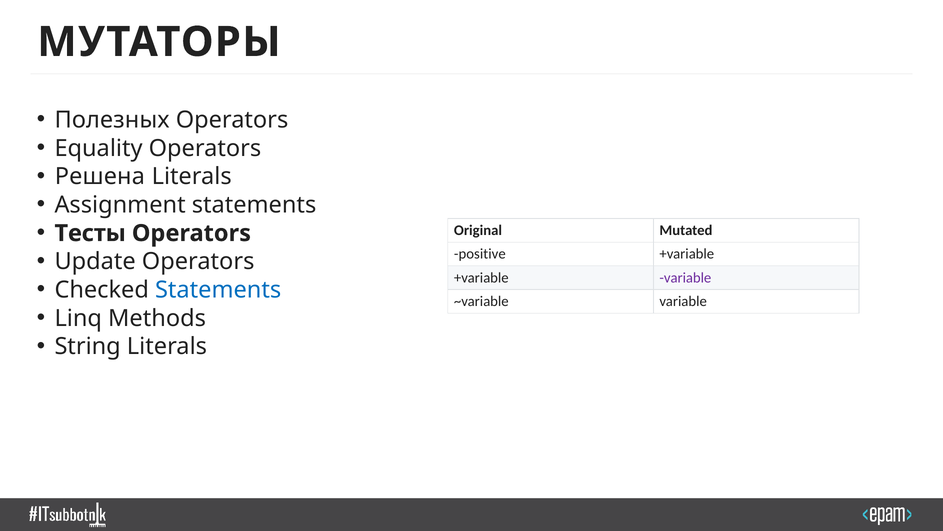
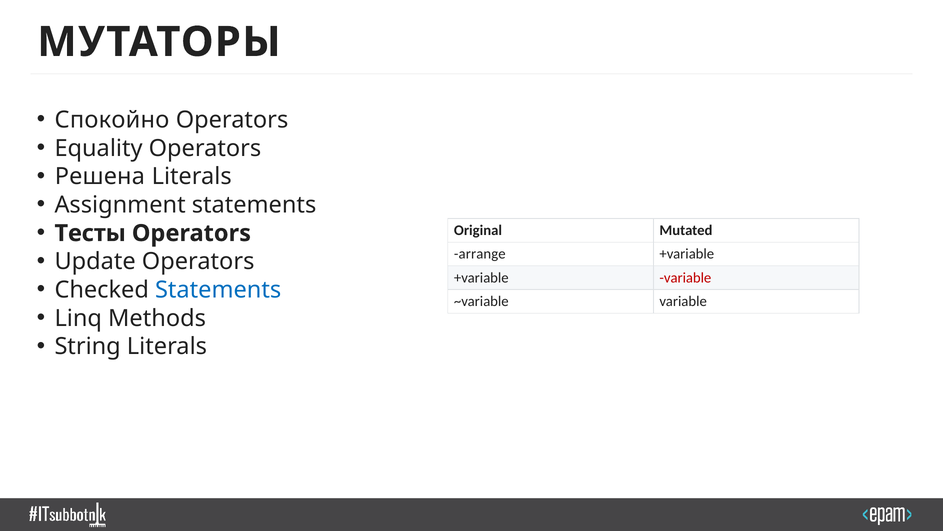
Полезных: Полезных -> Спокойно
positive: positive -> arrange
variable at (685, 277) colour: purple -> red
